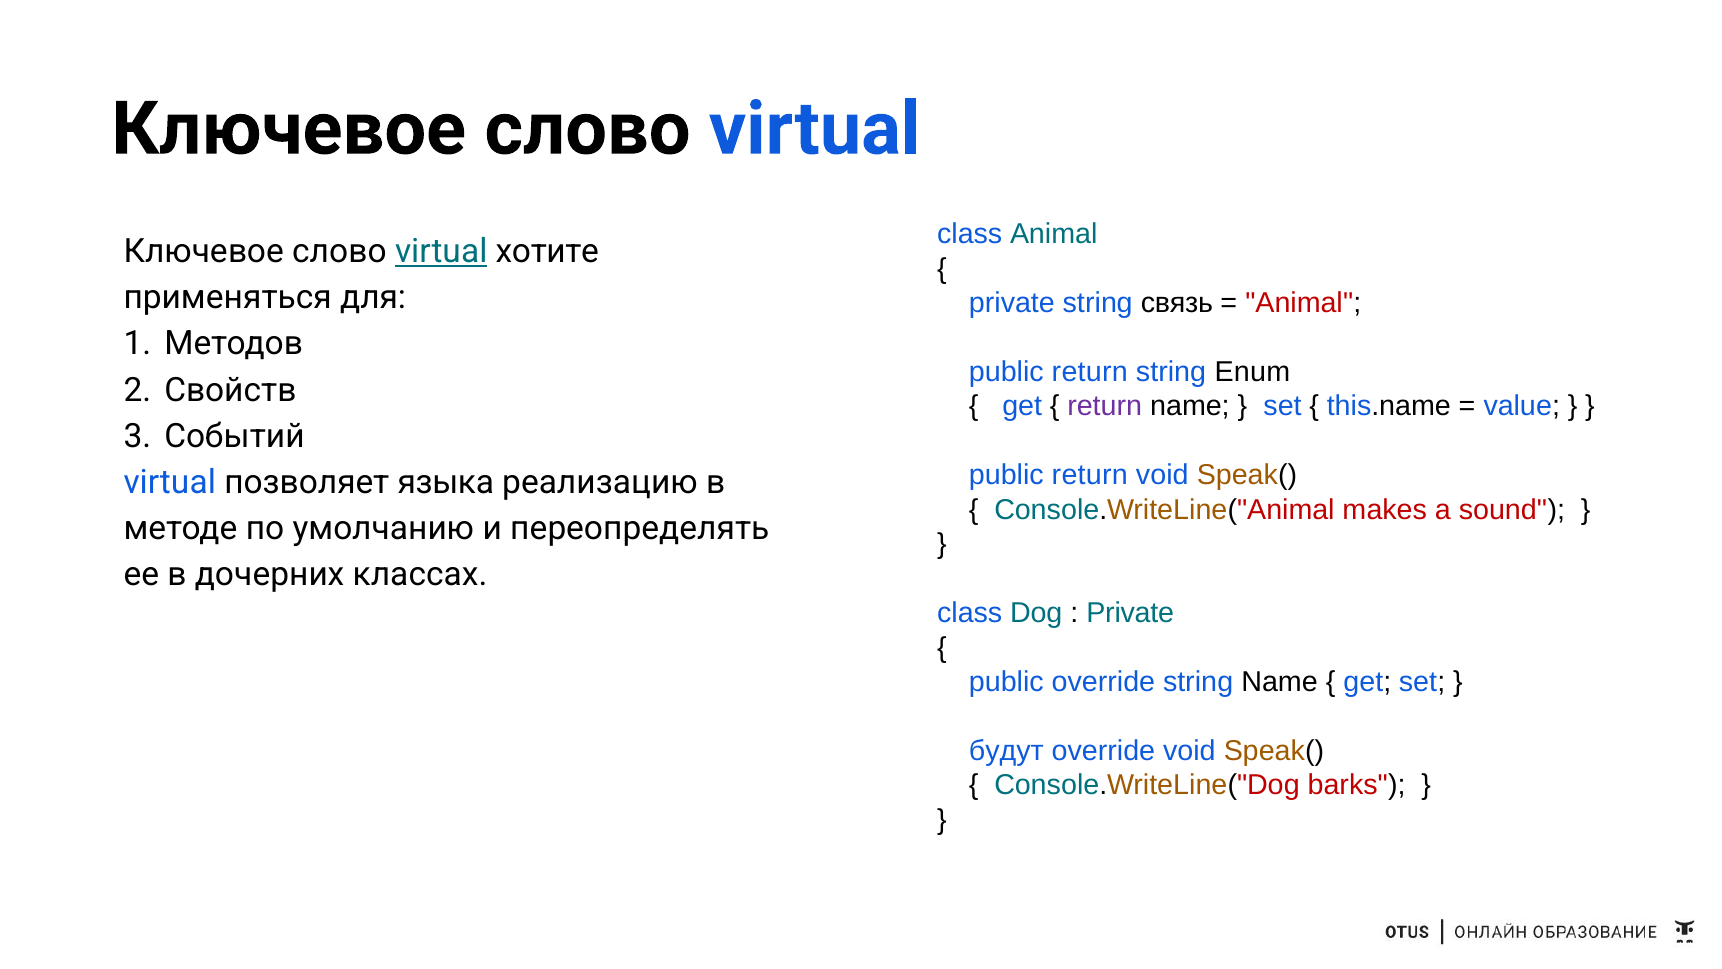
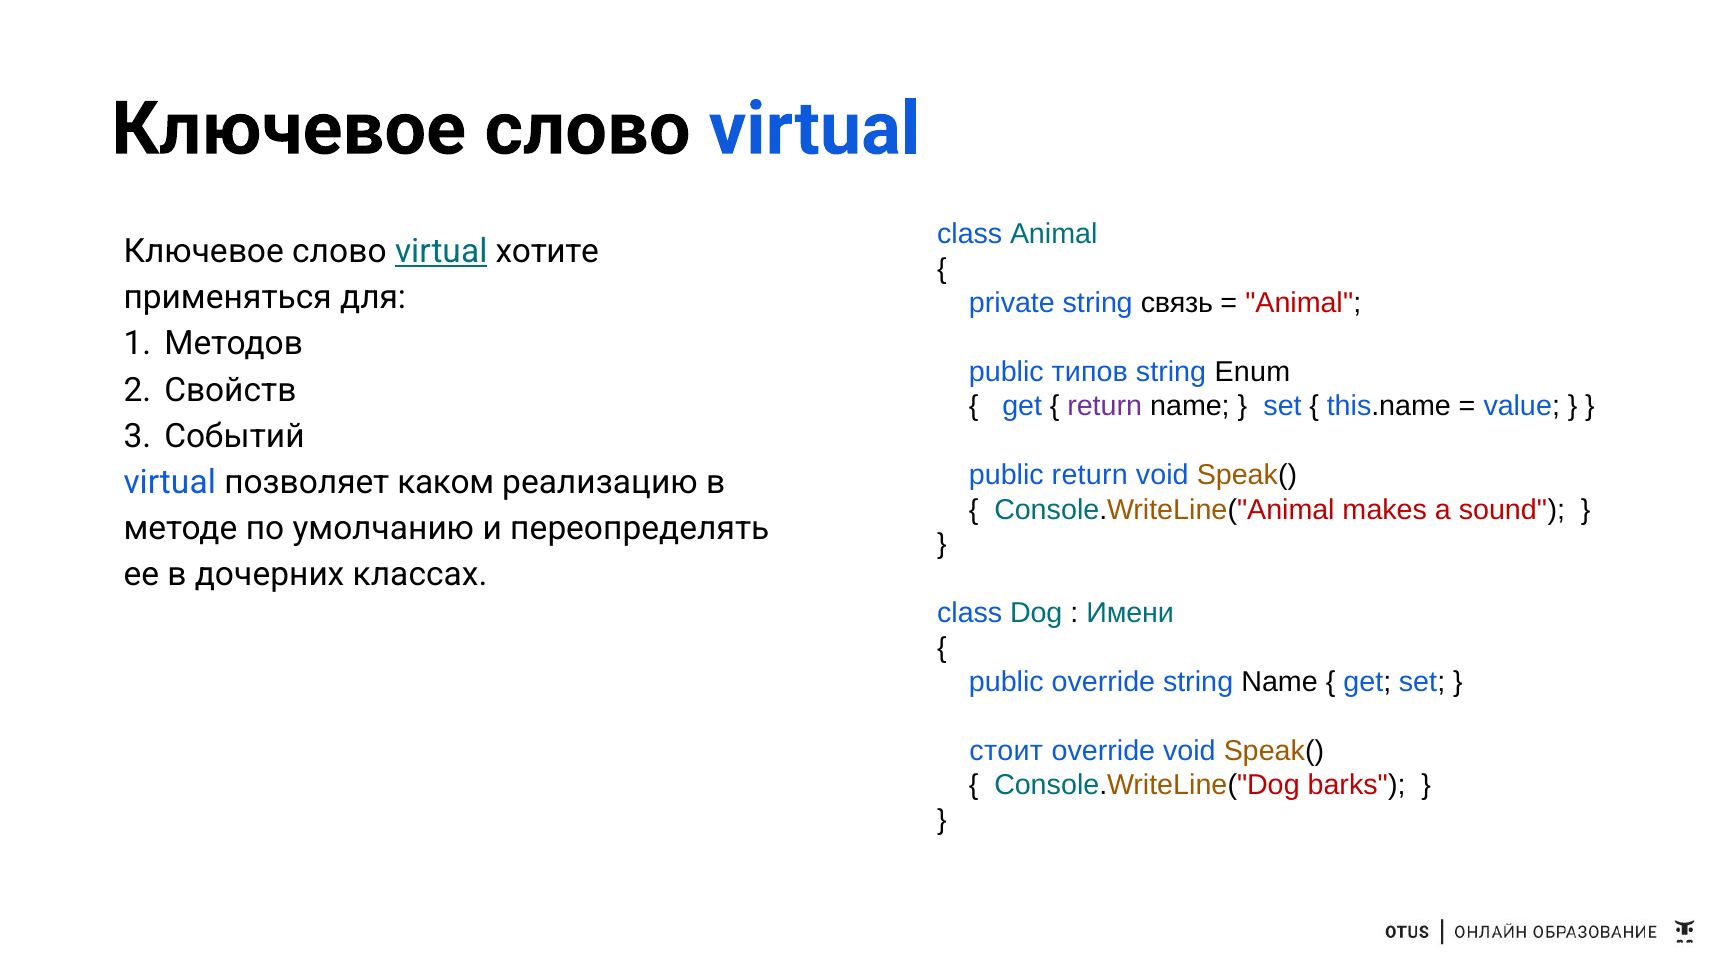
return at (1090, 372): return -> типов
языка: языка -> каком
Private at (1130, 613): Private -> Имени
будут: будут -> стоит
